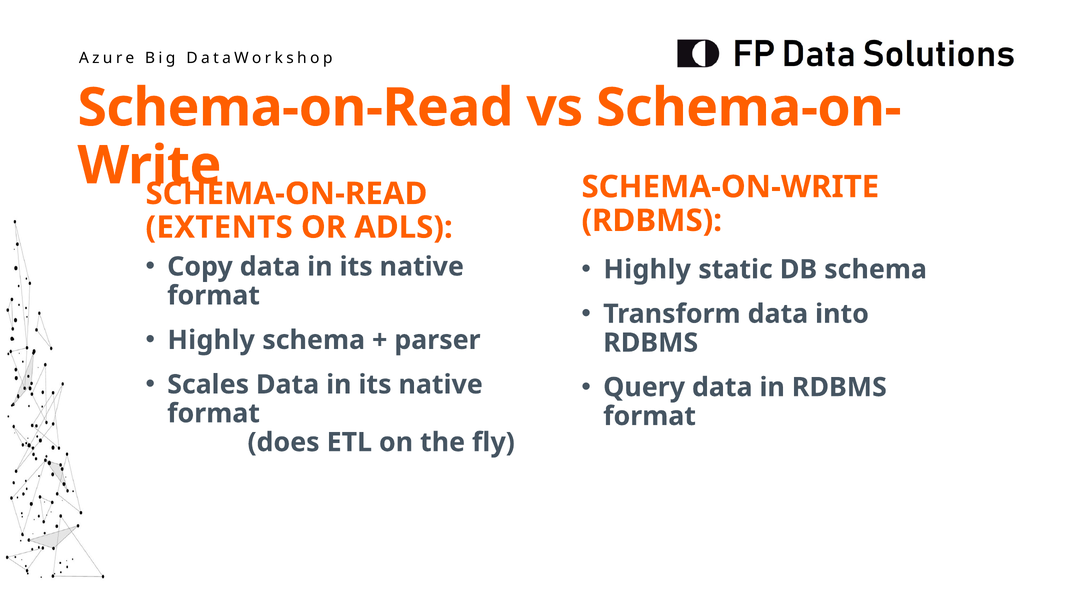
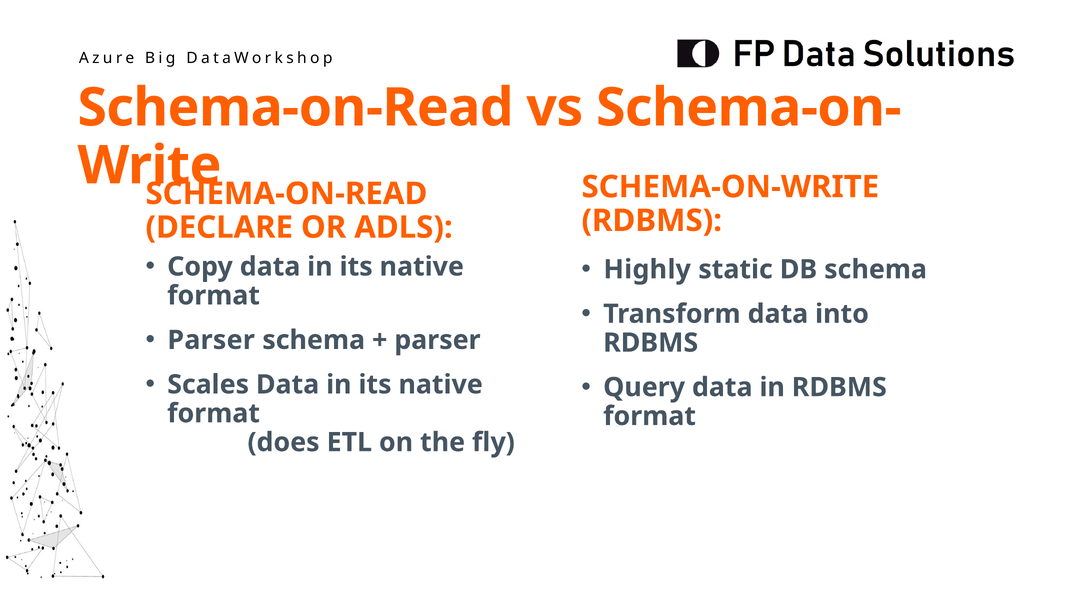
EXTENTS: EXTENTS -> DECLARE
Highly at (211, 340): Highly -> Parser
